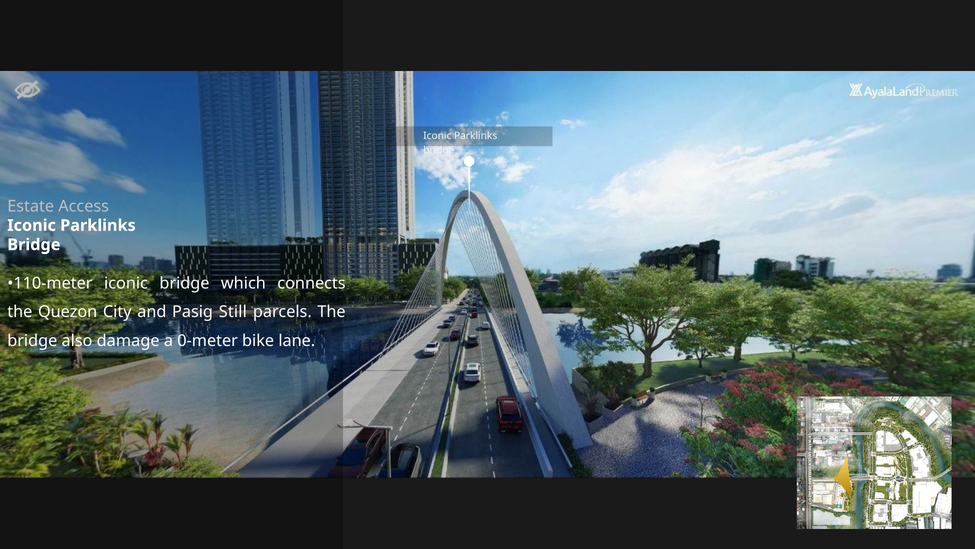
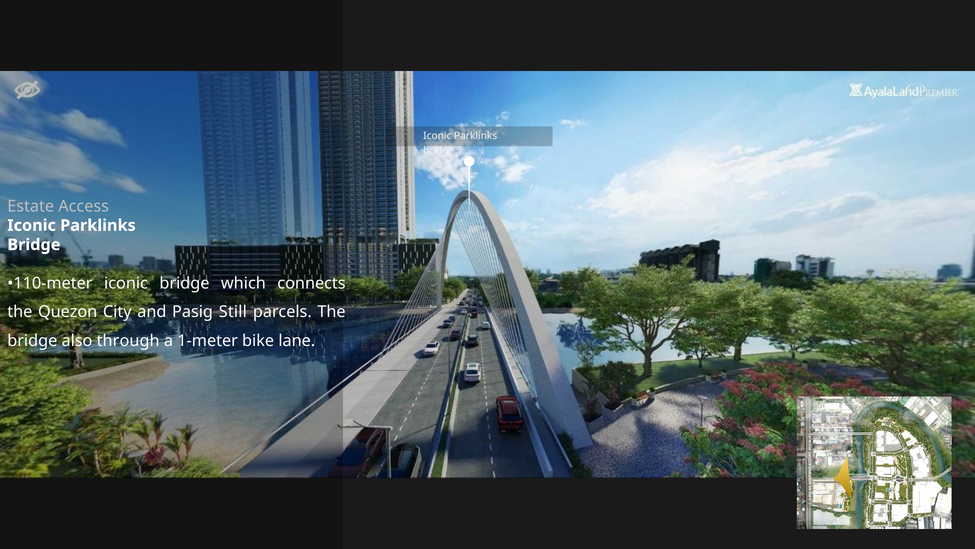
damage: damage -> through
0-meter: 0-meter -> 1-meter
